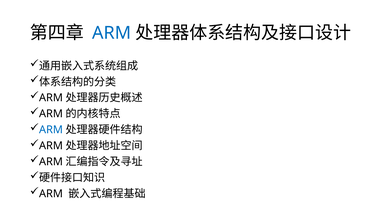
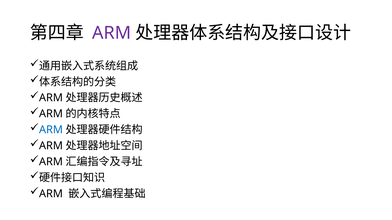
ARM at (112, 33) colour: blue -> purple
